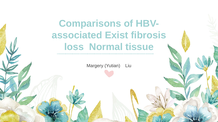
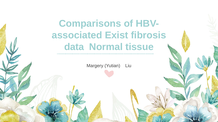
loss: loss -> data
